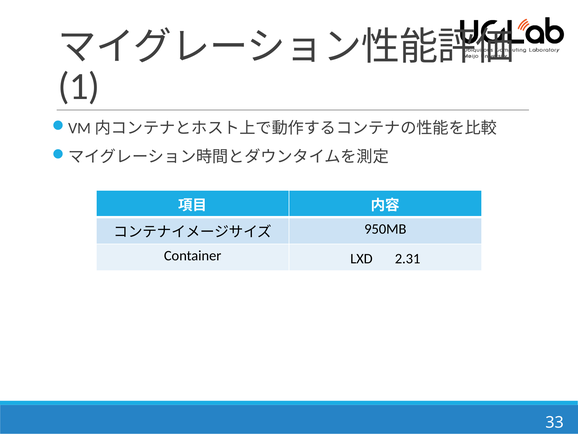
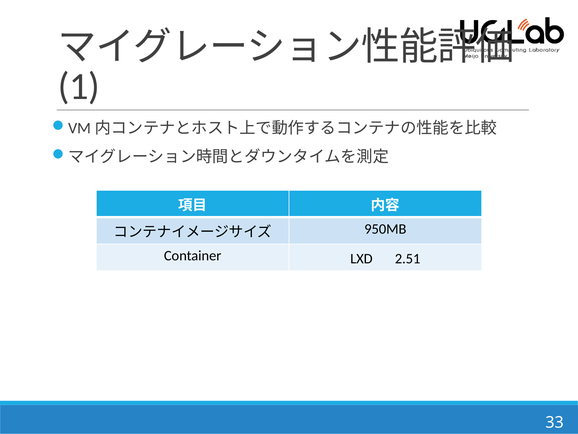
2.31: 2.31 -> 2.51
